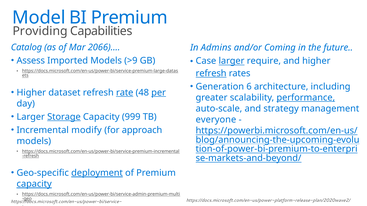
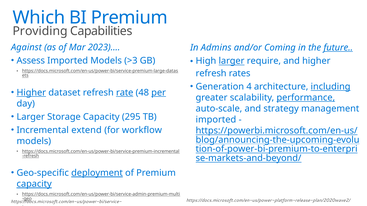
Model: Model -> Which
Catalog: Catalog -> Against
2066)…: 2066)… -> 2023)…
future underline: none -> present
>9: >9 -> >3
Case: Case -> High
refresh at (211, 73) underline: present -> none
6: 6 -> 4
including underline: none -> present
Higher at (31, 93) underline: none -> present
Storage underline: present -> none
999: 999 -> 295
everyone at (216, 120): everyone -> imported
modify: modify -> extend
approach: approach -> workflow
